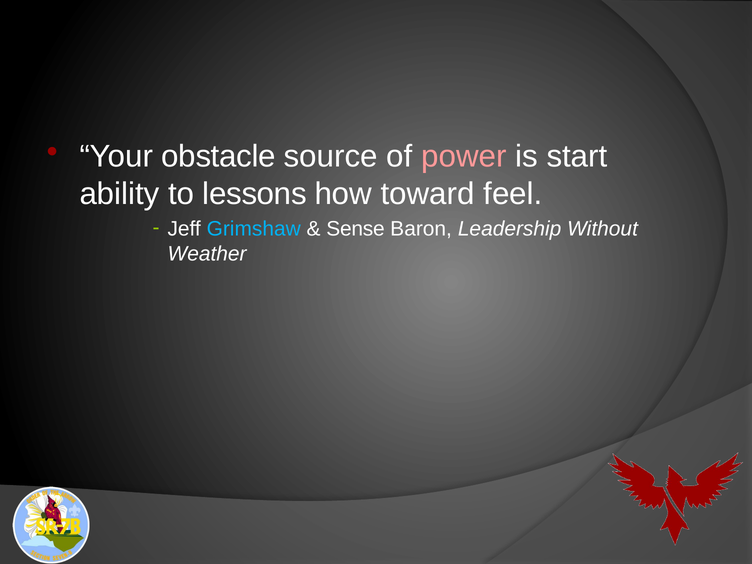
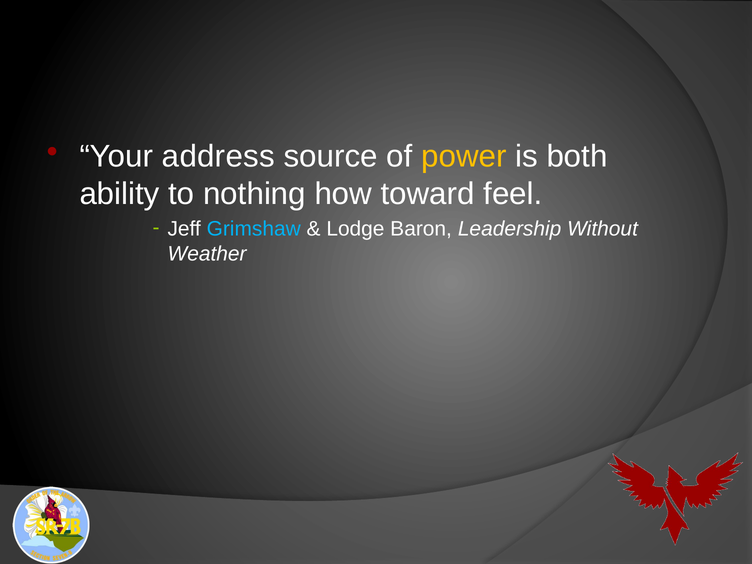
obstacle: obstacle -> address
power colour: pink -> yellow
start: start -> both
lessons: lessons -> nothing
Sense: Sense -> Lodge
